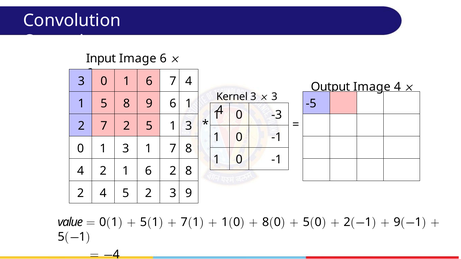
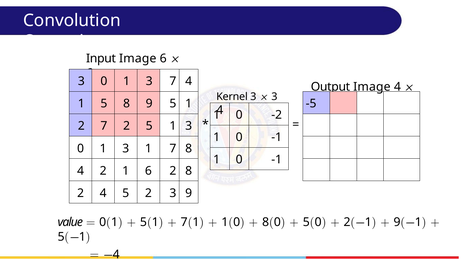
6 at (149, 81): 6 -> 3
9 6: 6 -> 5
-3: -3 -> -2
